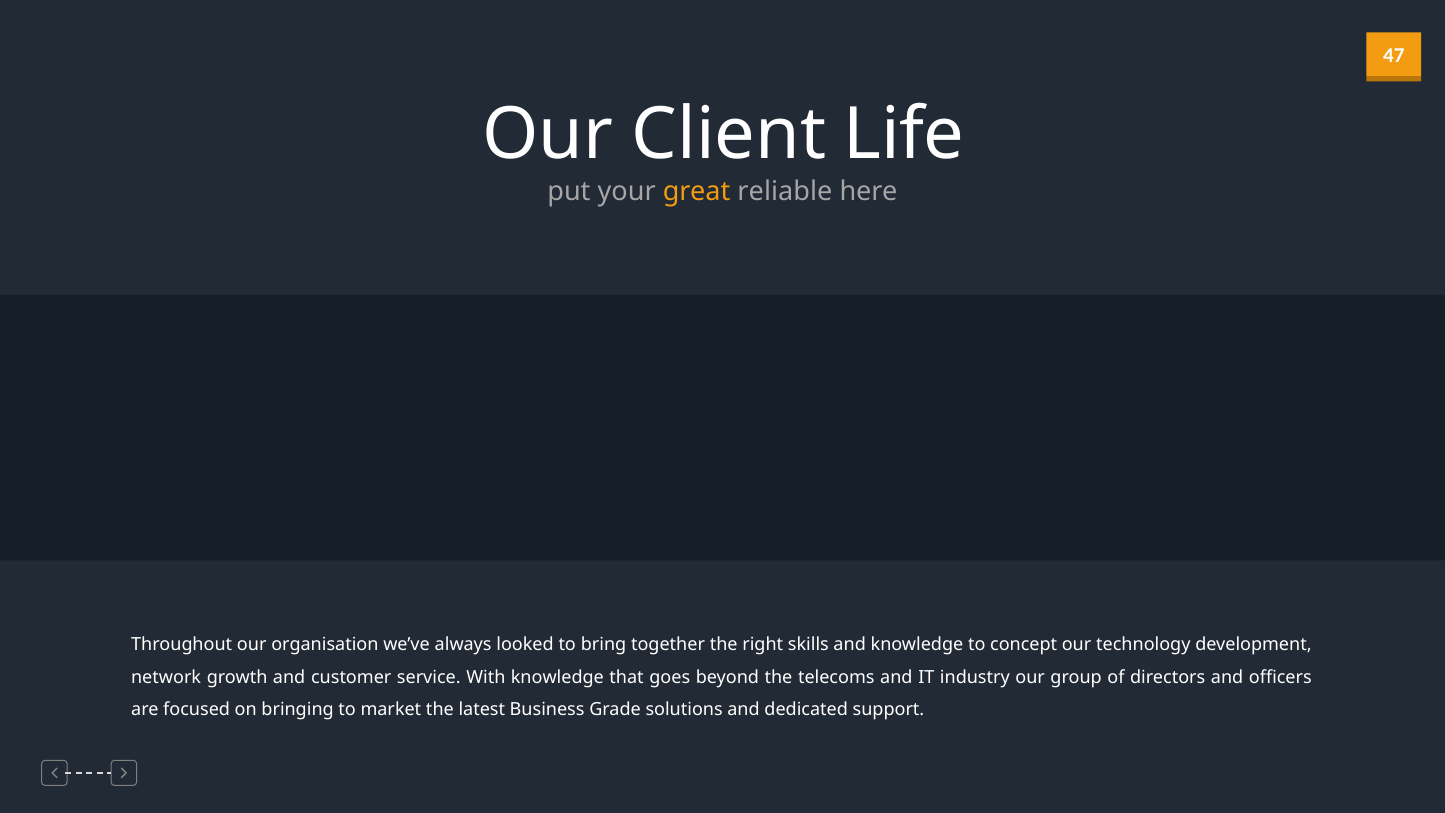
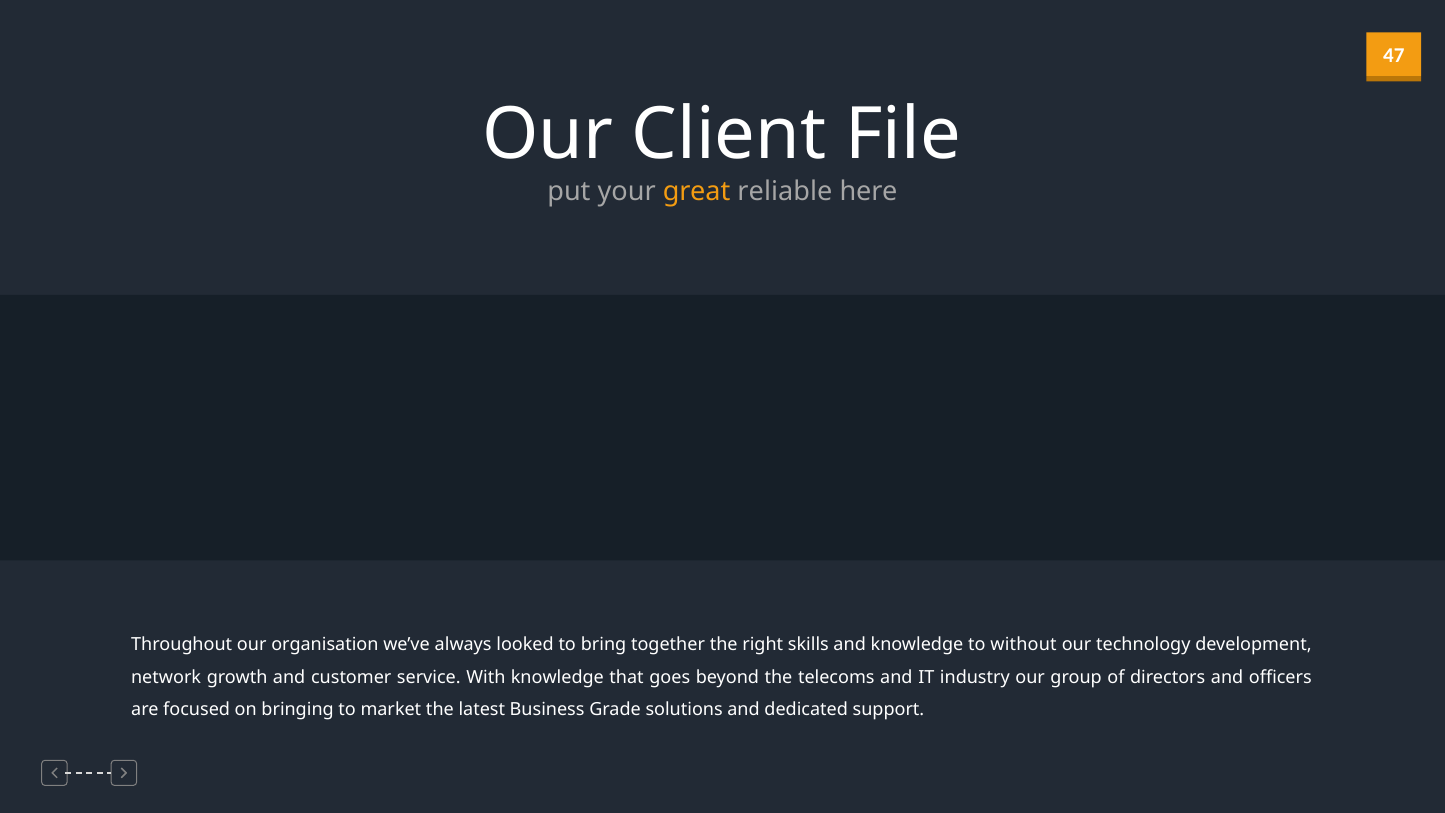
Life: Life -> File
concept: concept -> without
